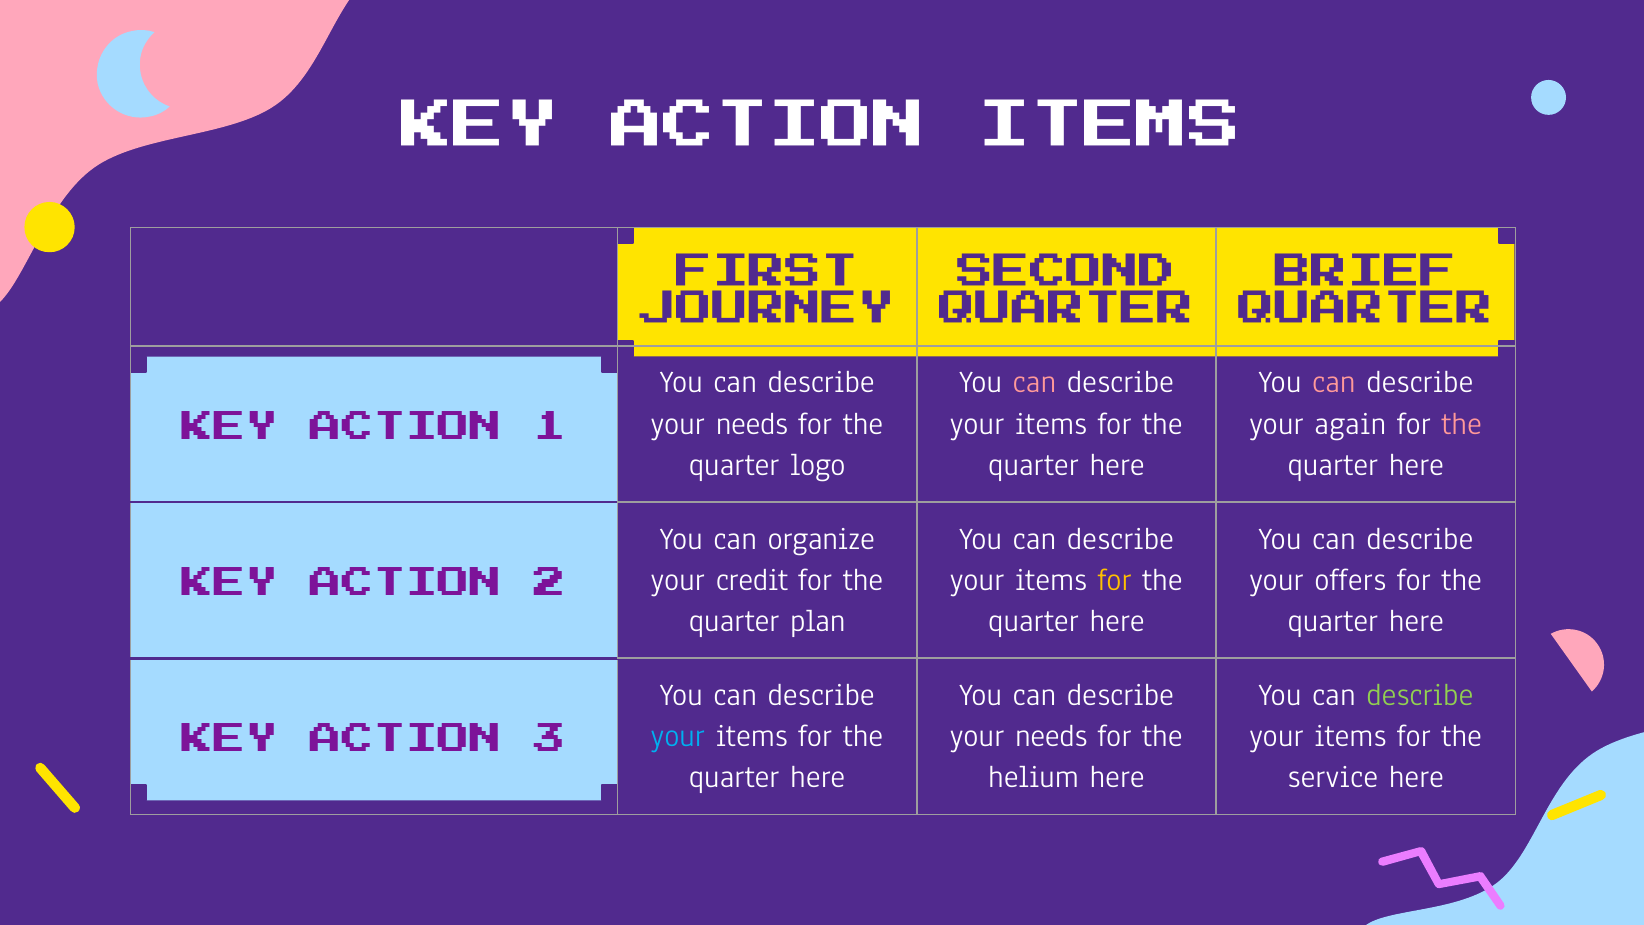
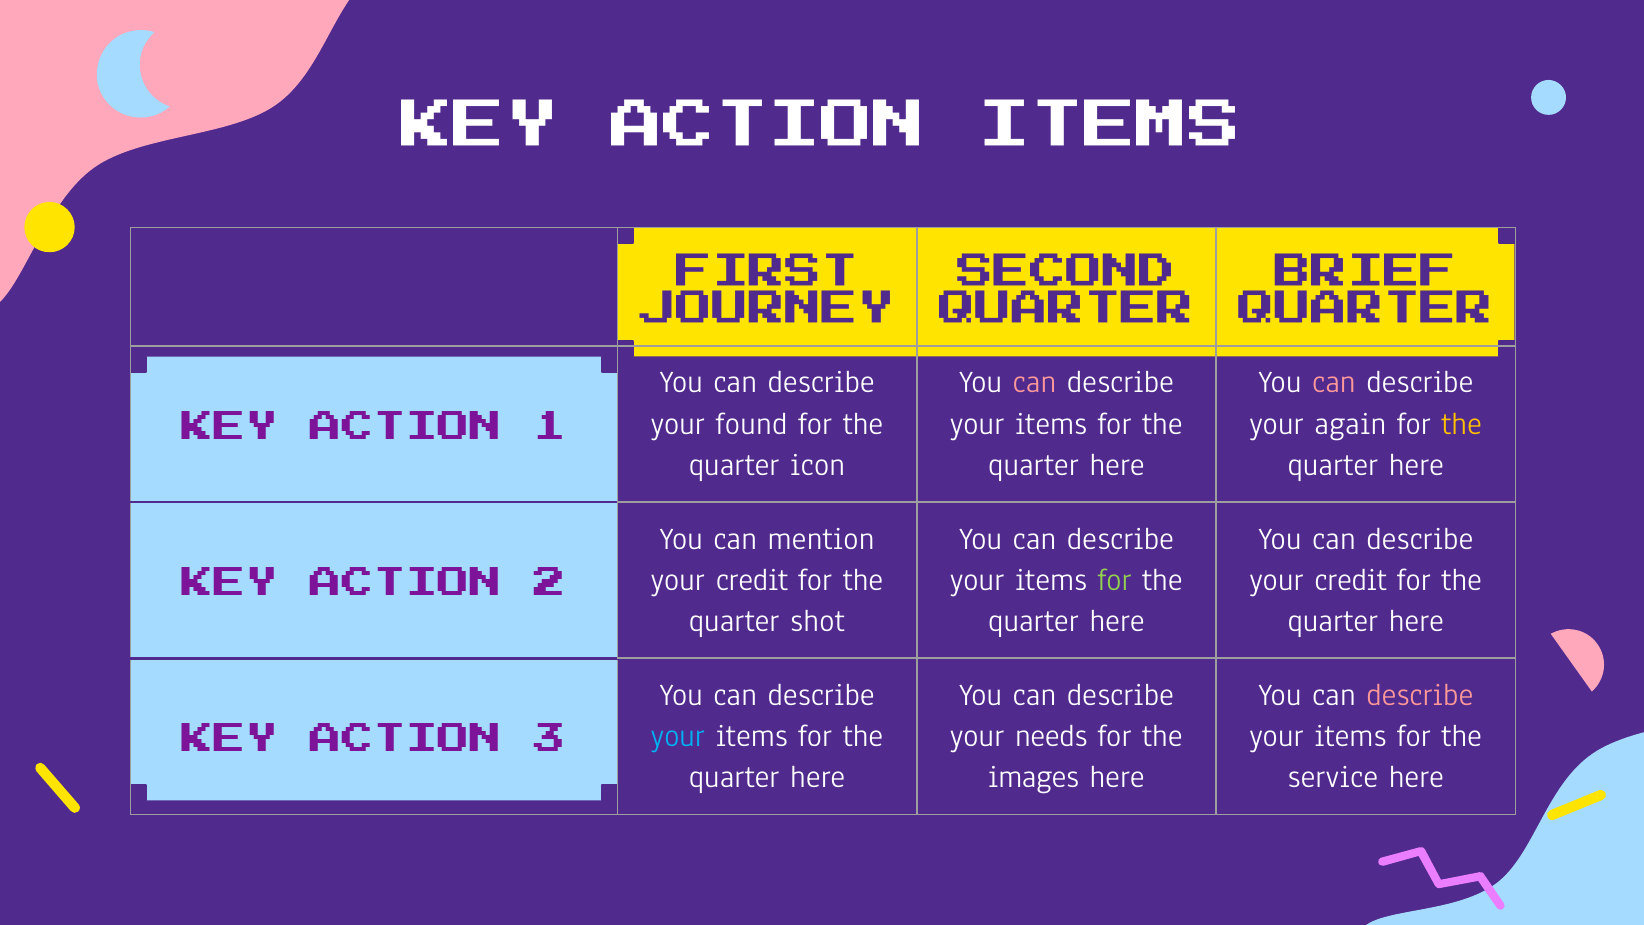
needs at (752, 423): needs -> found
the at (1462, 423) colour: pink -> yellow
logo: logo -> icon
organize: organize -> mention
for at (1115, 579) colour: yellow -> light green
offers at (1350, 579): offers -> credit
plan: plan -> shot
describe at (1420, 694) colour: light green -> pink
helium: helium -> images
